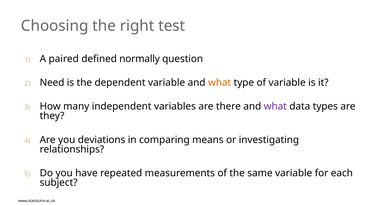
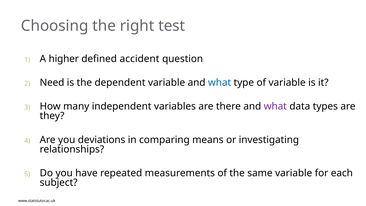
paired: paired -> higher
normally: normally -> accident
what at (220, 83) colour: orange -> blue
